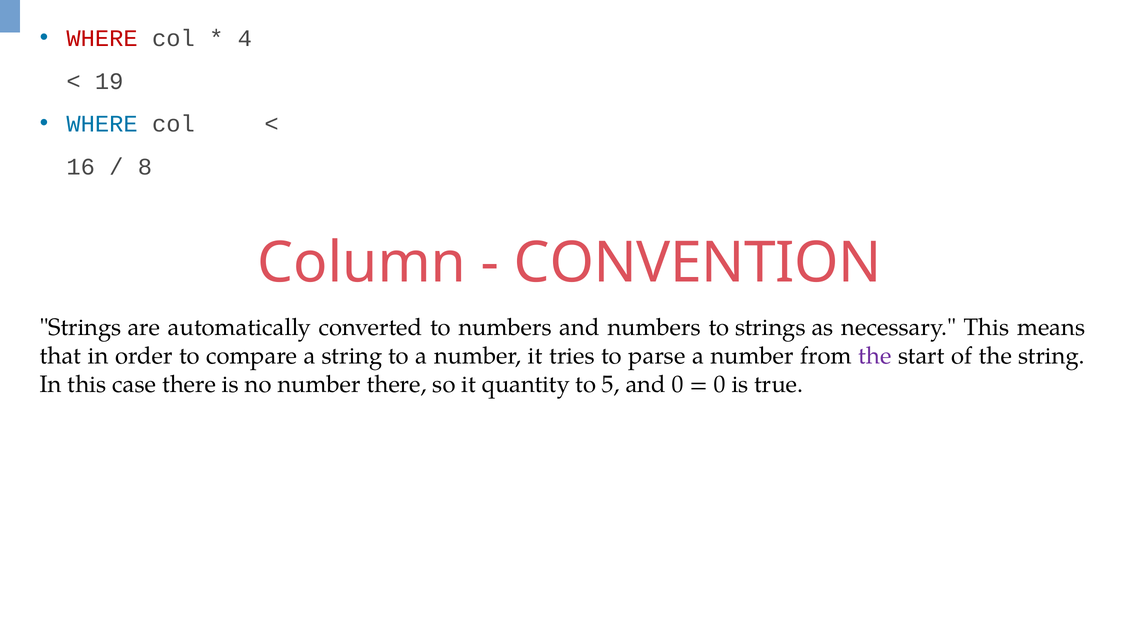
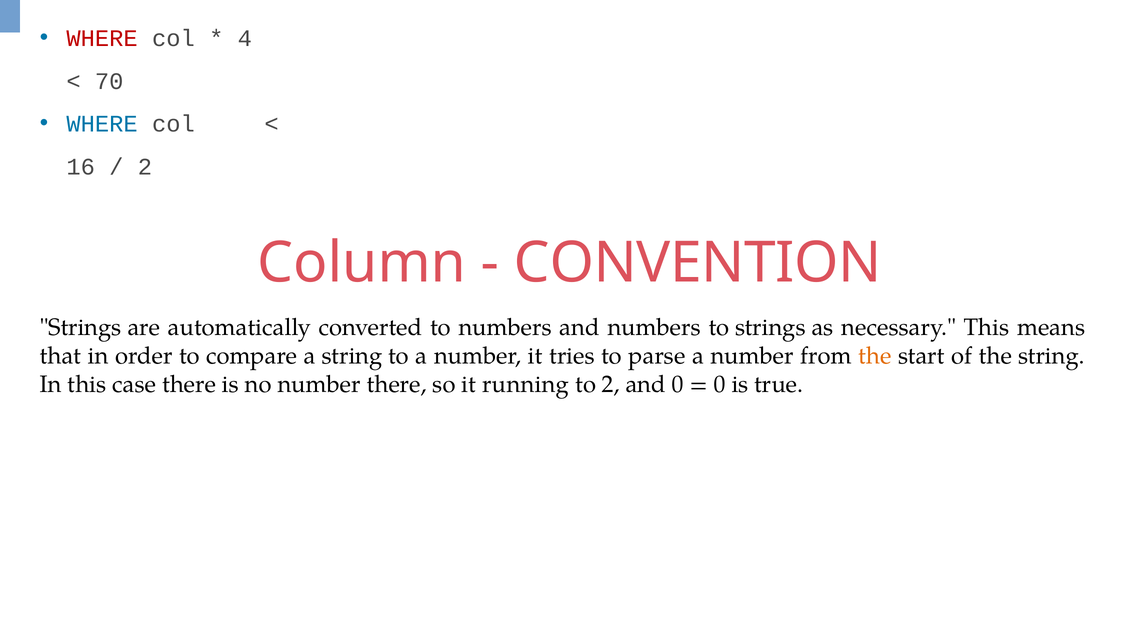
19: 19 -> 70
8 at (145, 167): 8 -> 2
the at (875, 356) colour: purple -> orange
quantity: quantity -> running
to 5: 5 -> 2
